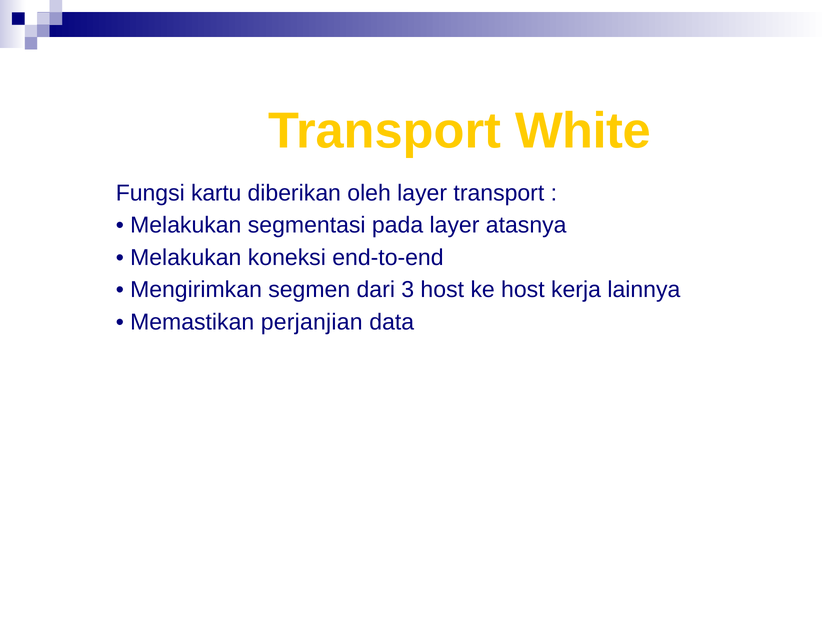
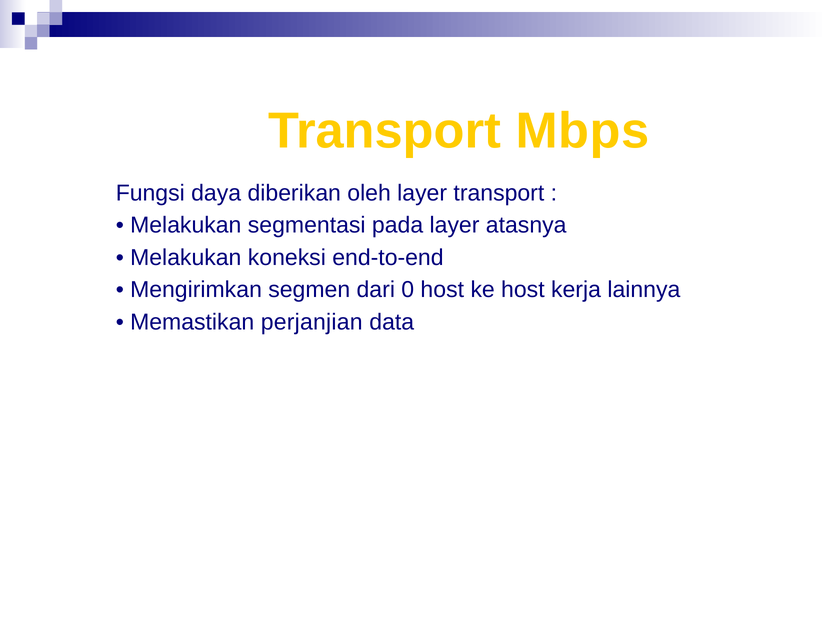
White: White -> Mbps
kartu: kartu -> daya
3: 3 -> 0
